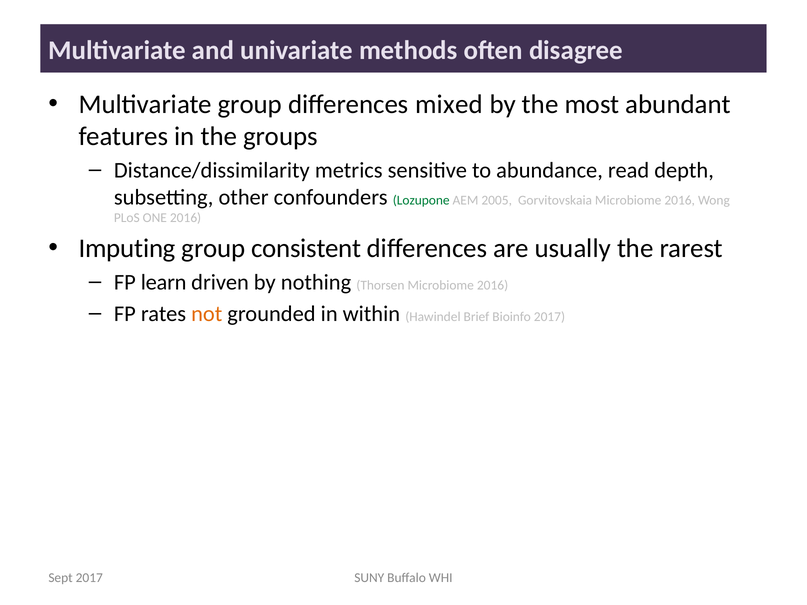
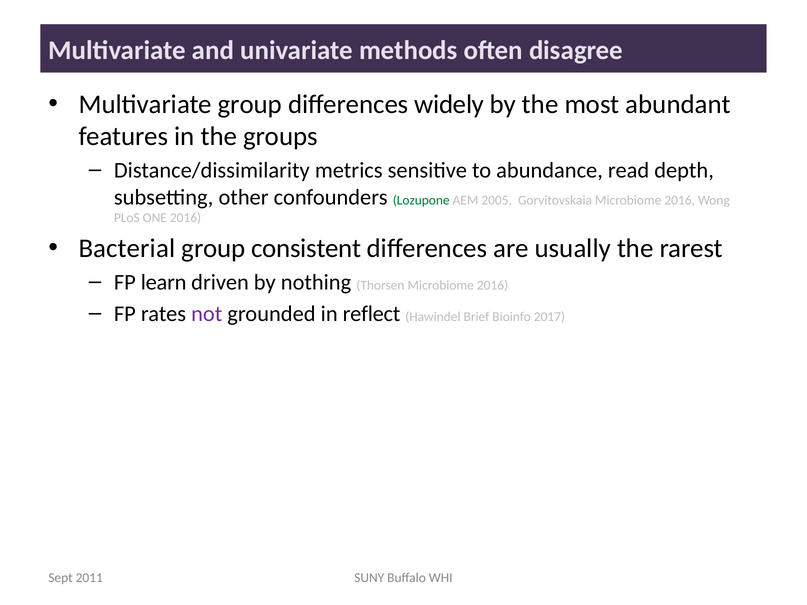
mixed: mixed -> widely
Imputing: Imputing -> Bacterial
not colour: orange -> purple
within: within -> reflect
Sept 2017: 2017 -> 2011
